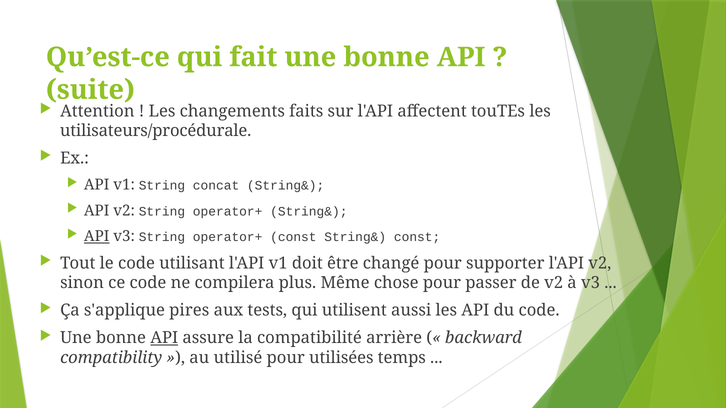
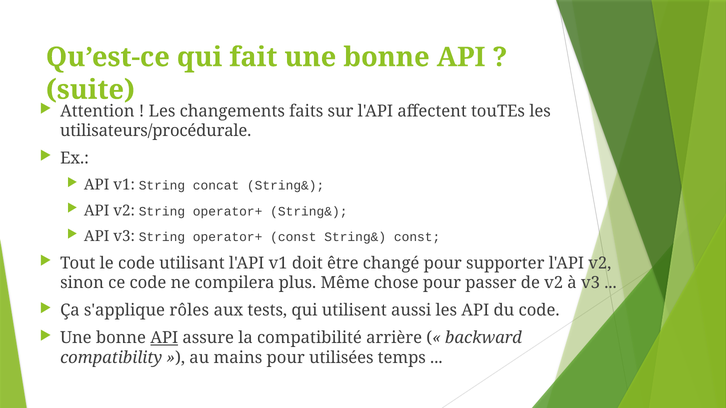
API at (97, 237) underline: present -> none
pires: pires -> rôles
utilisé: utilisé -> mains
